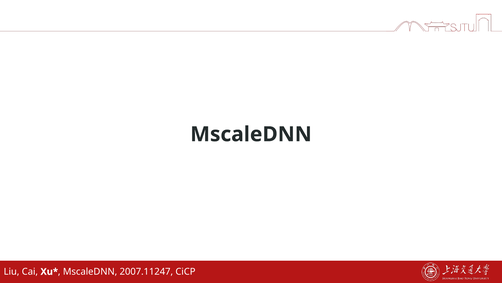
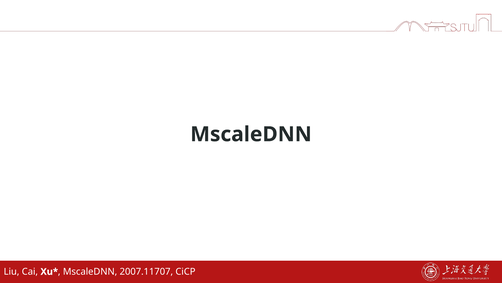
2007.11247: 2007.11247 -> 2007.11707
